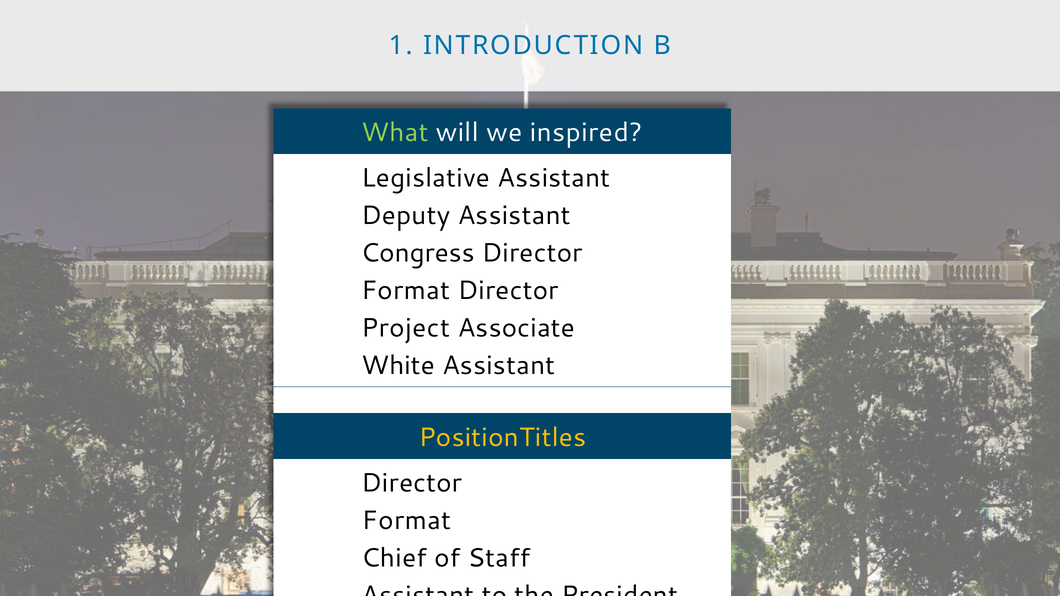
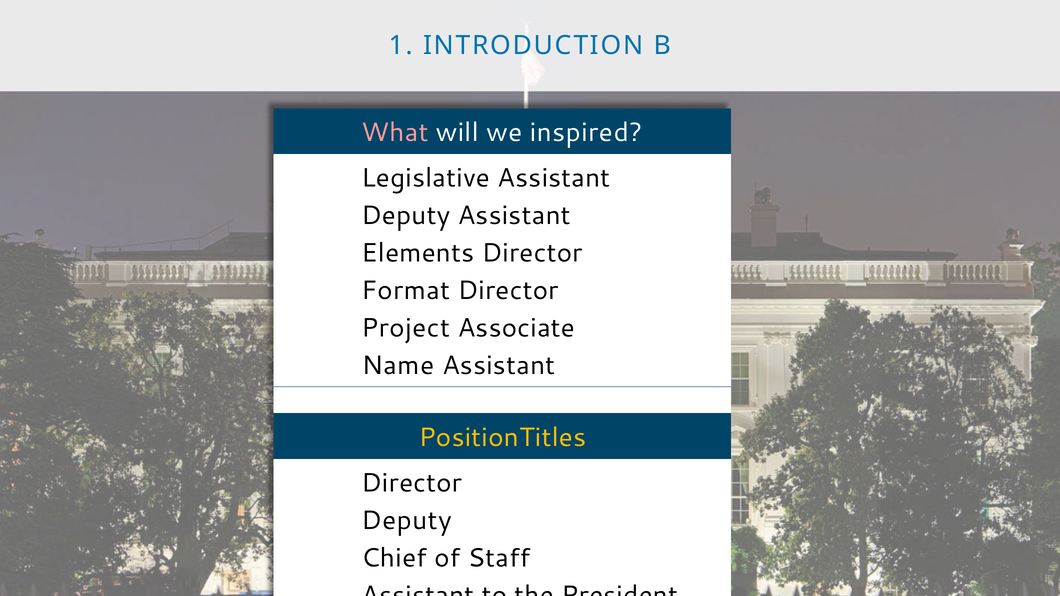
What colour: light green -> pink
Congress: Congress -> Elements
White: White -> Name
Format at (407, 521): Format -> Deputy
